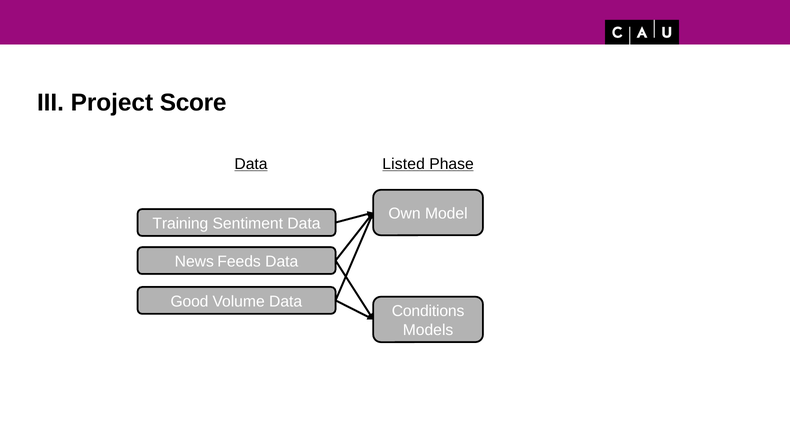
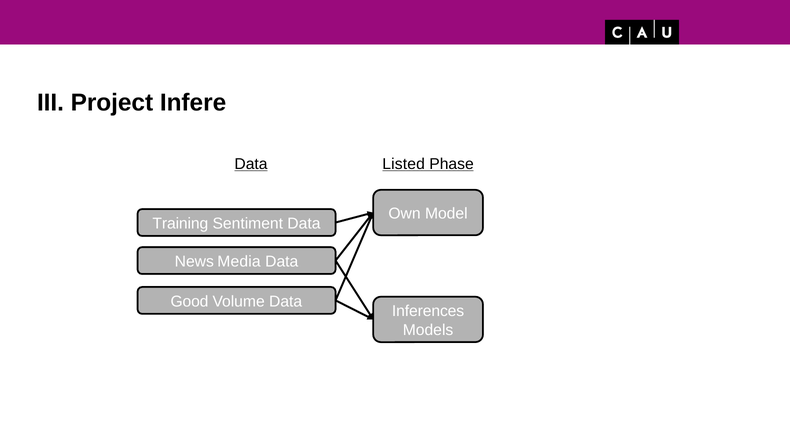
Score: Score -> Infere
Feeds: Feeds -> Media
Conditions: Conditions -> Inferences
